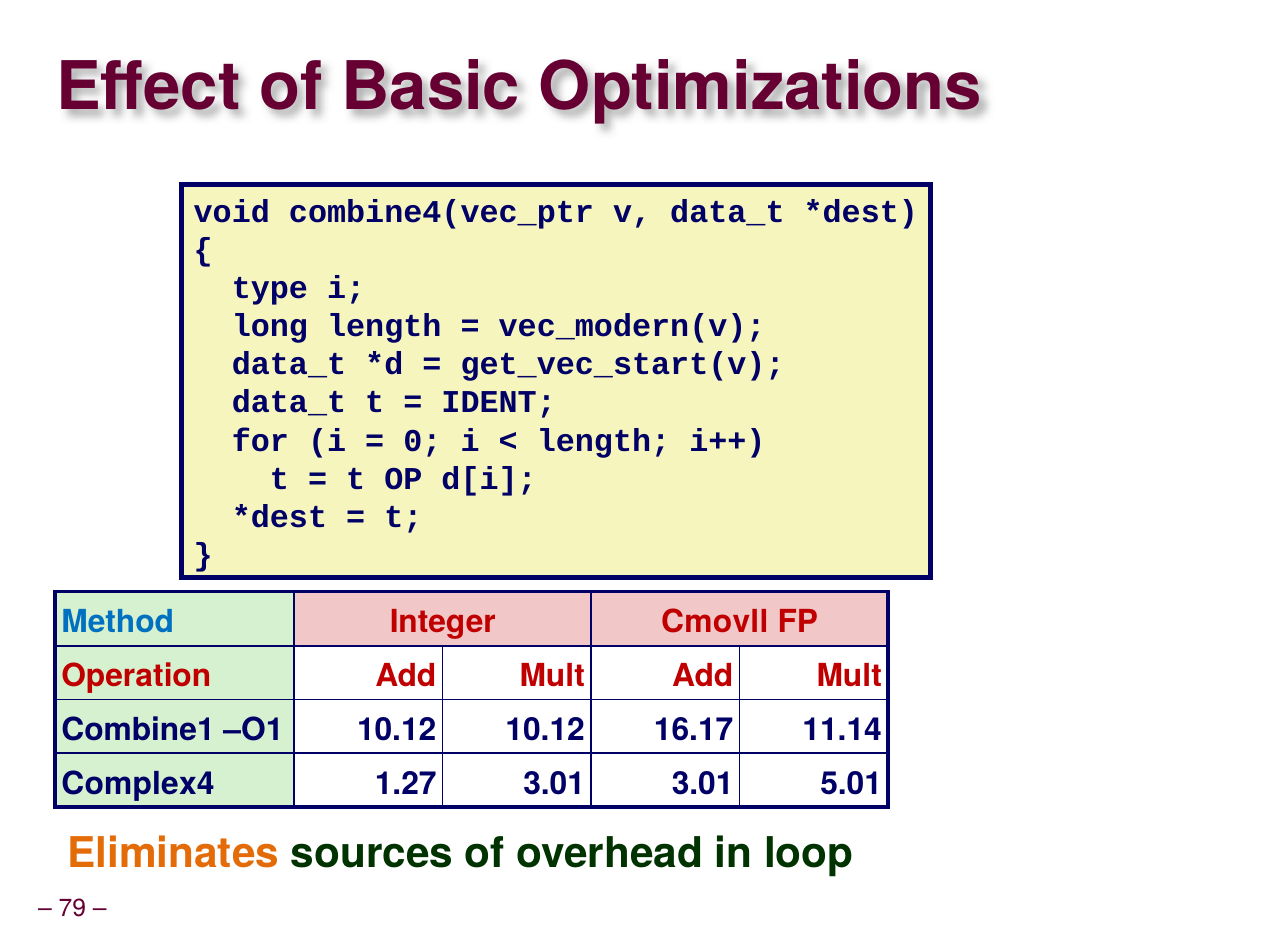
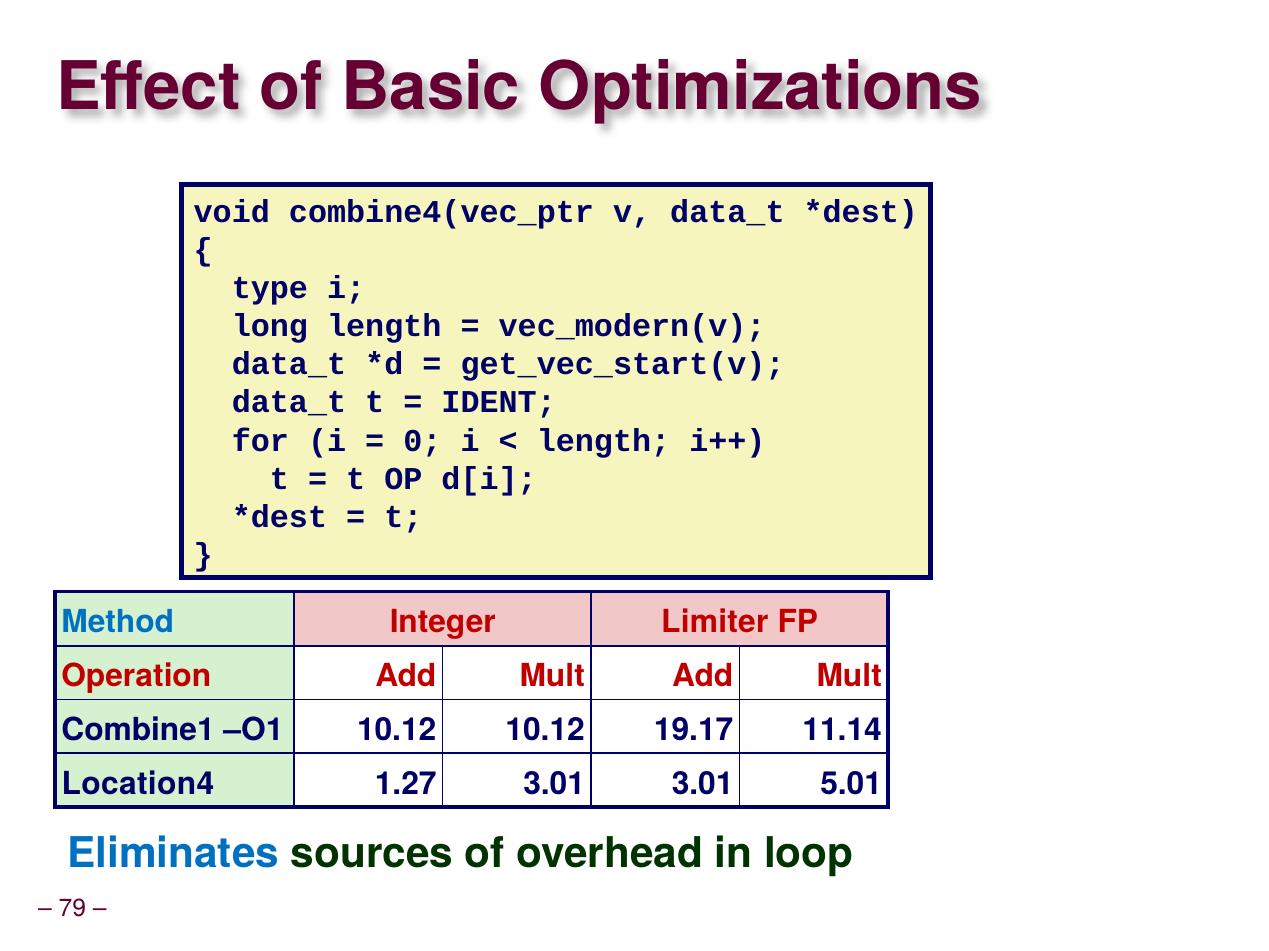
Cmovll: Cmovll -> Limiter
16.17: 16.17 -> 19.17
Complex4: Complex4 -> Location4
Eliminates colour: orange -> blue
